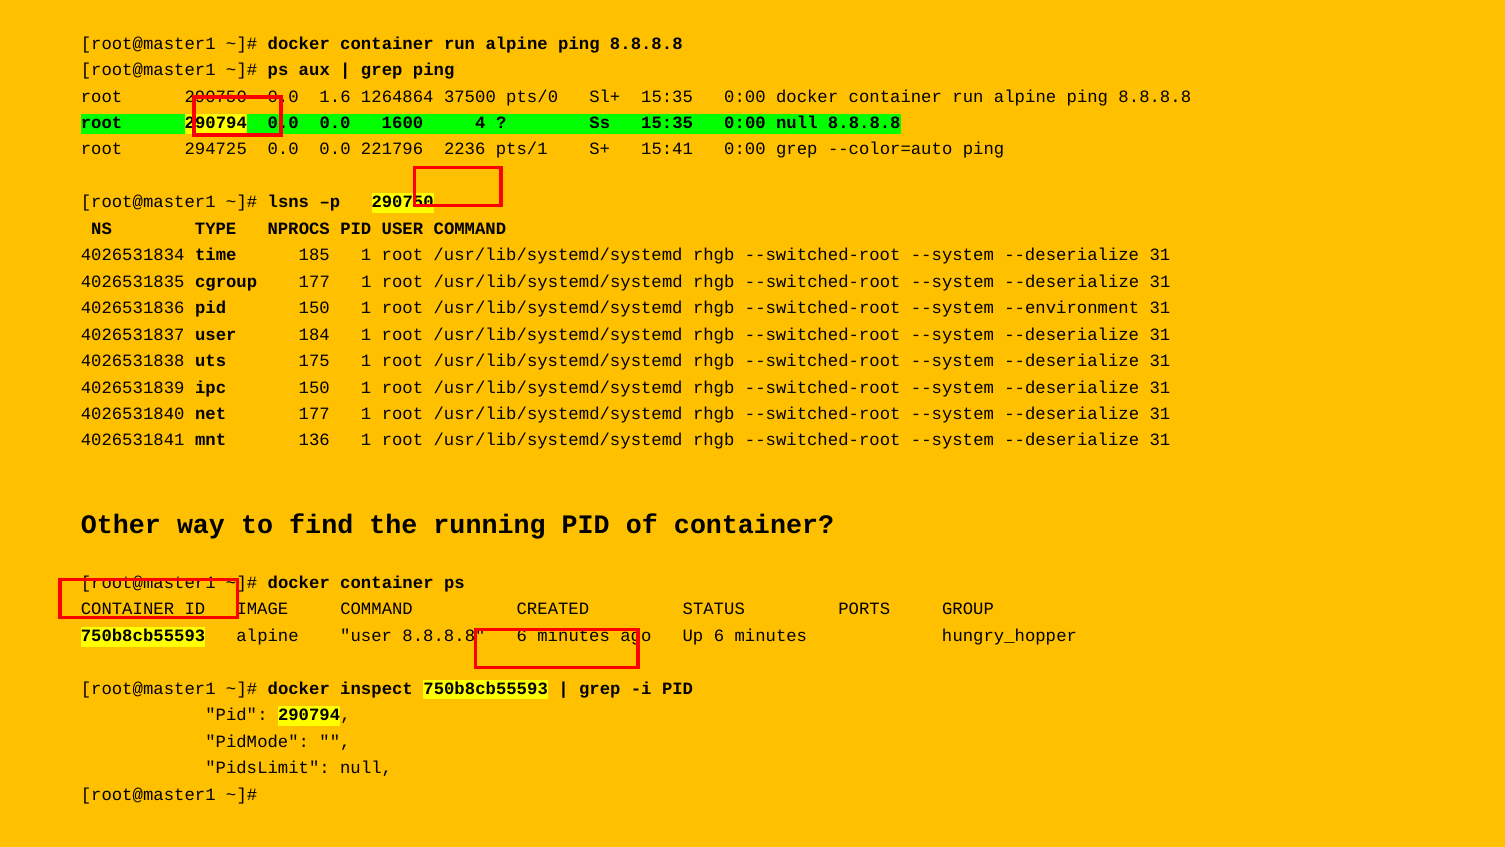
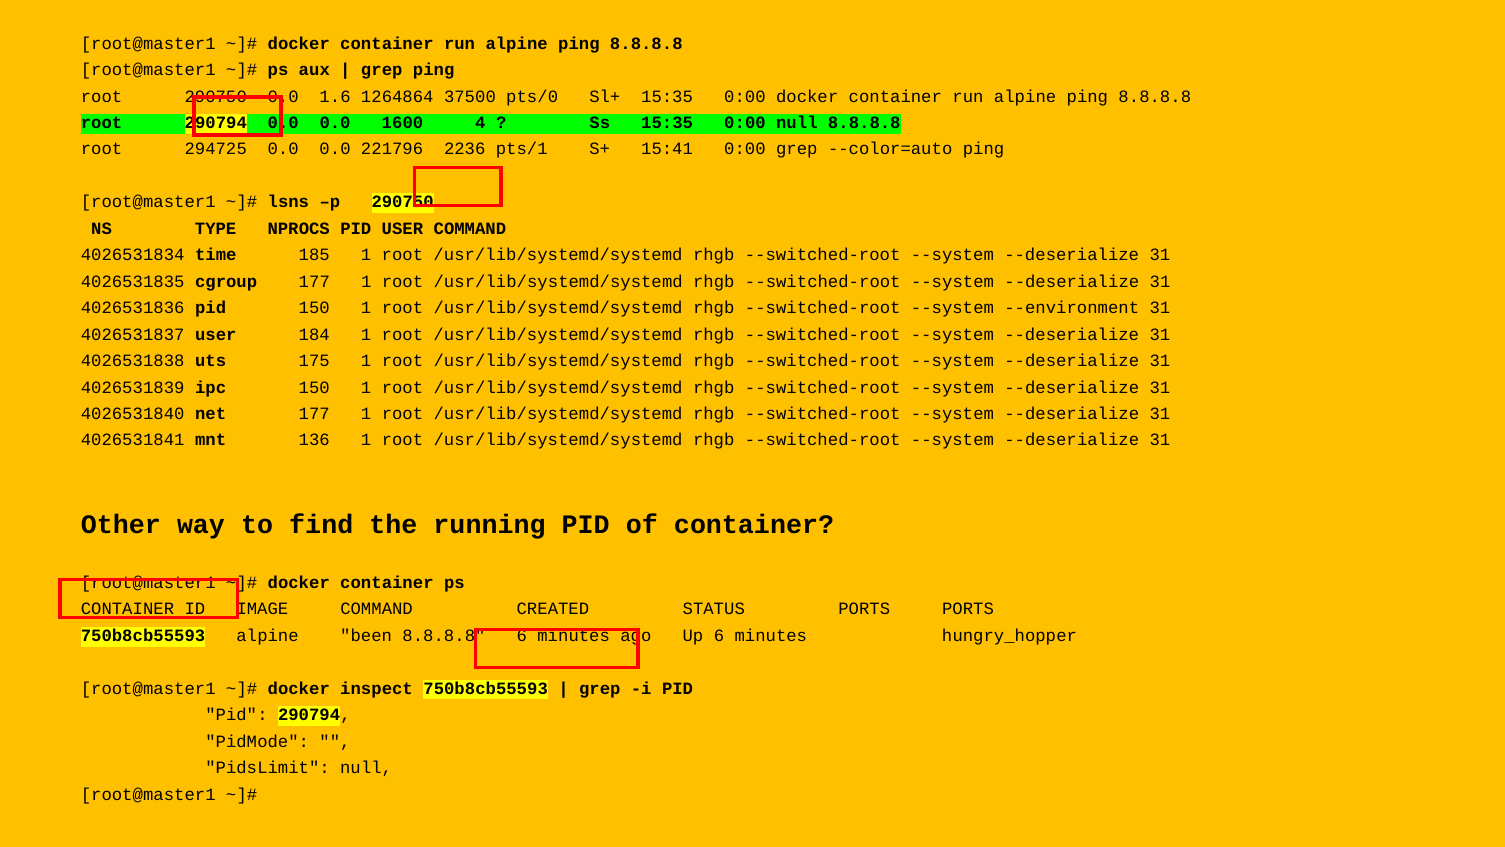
PORTS GROUP: GROUP -> PORTS
alpine user: user -> been
